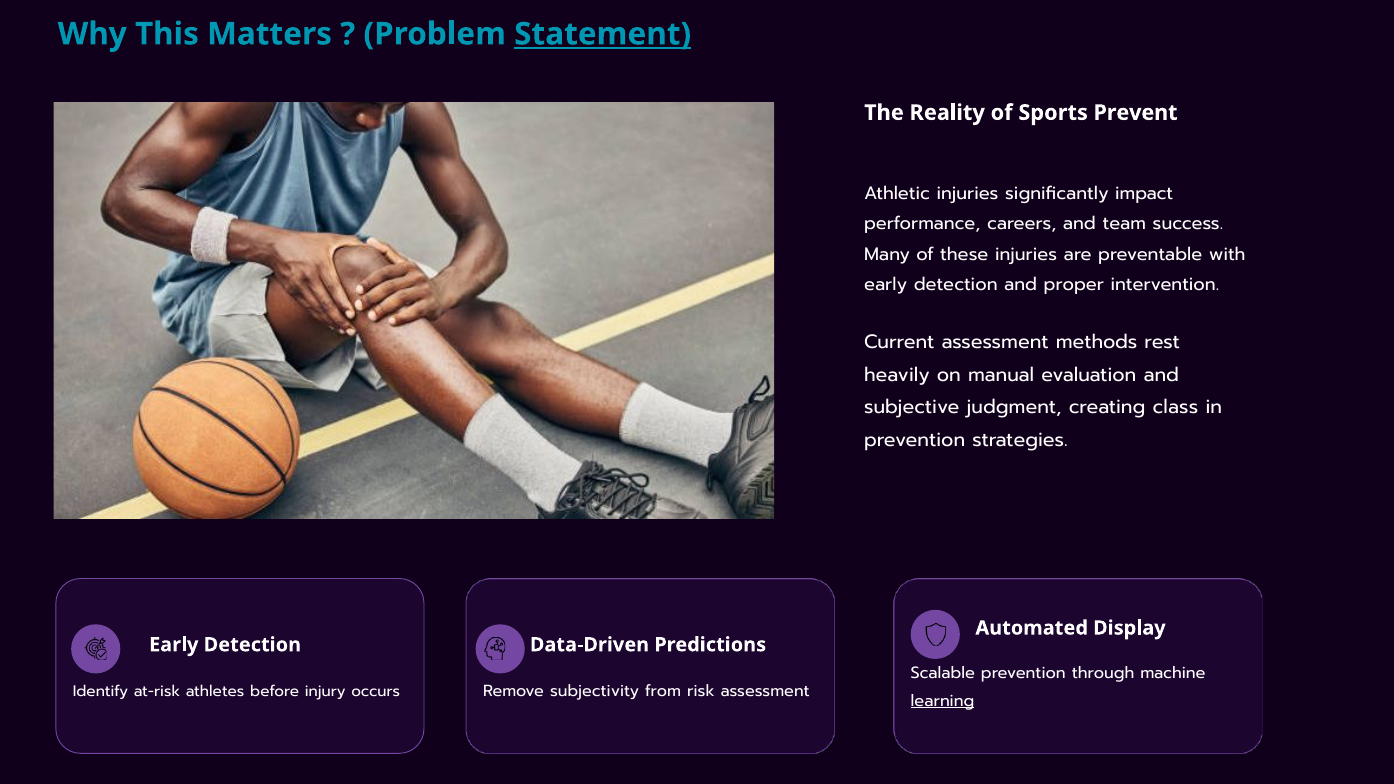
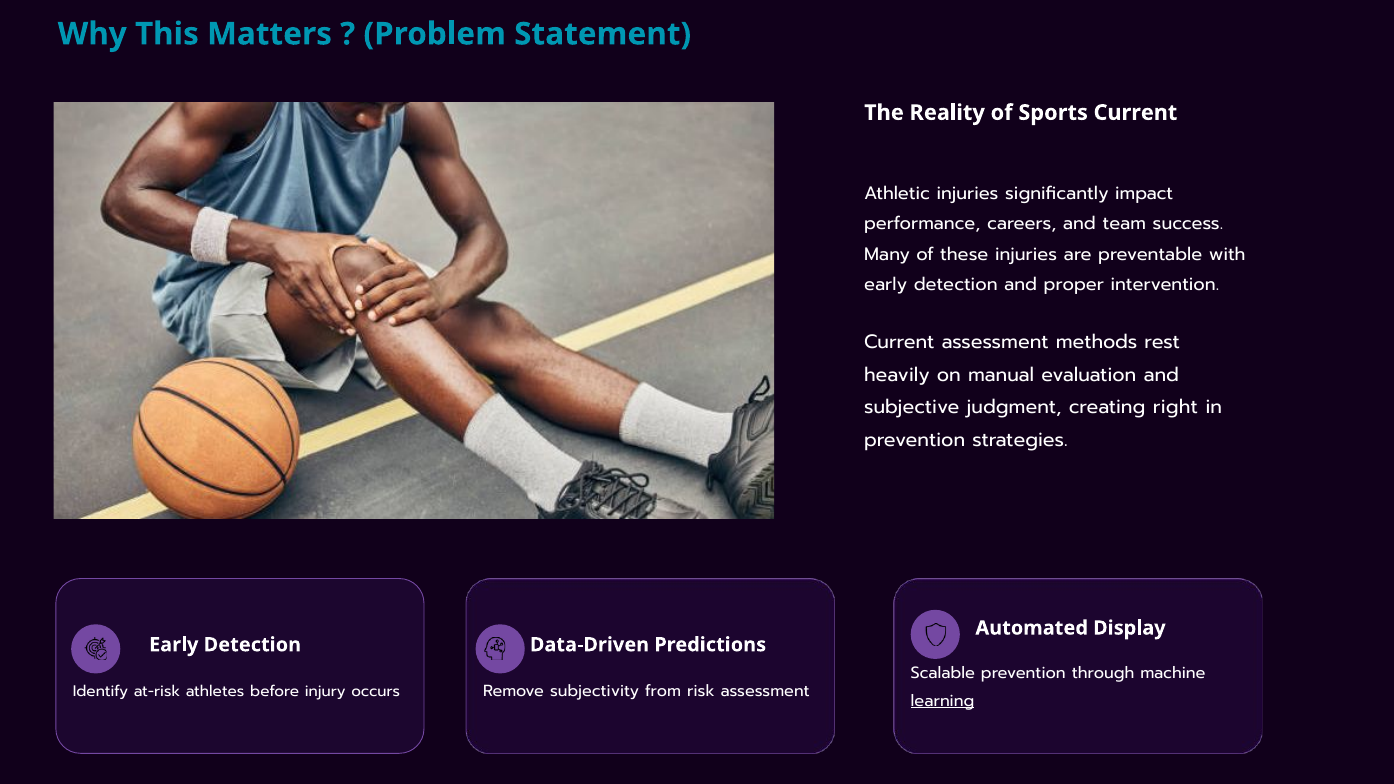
Statement underline: present -> none
Sports Prevent: Prevent -> Current
class: class -> right
